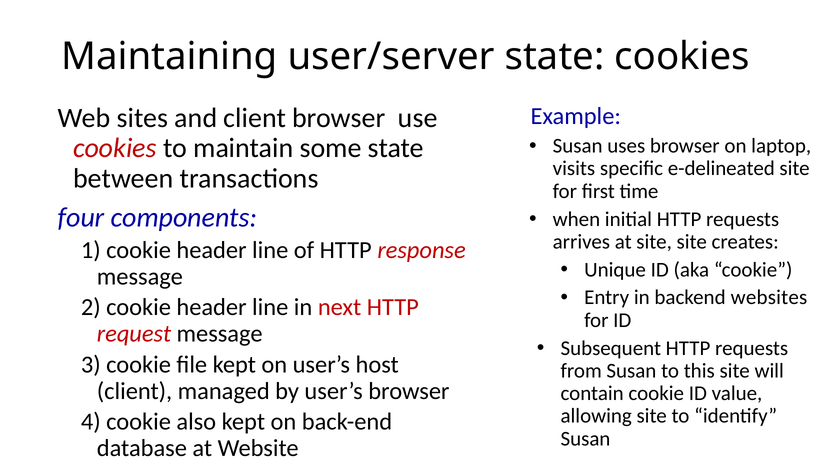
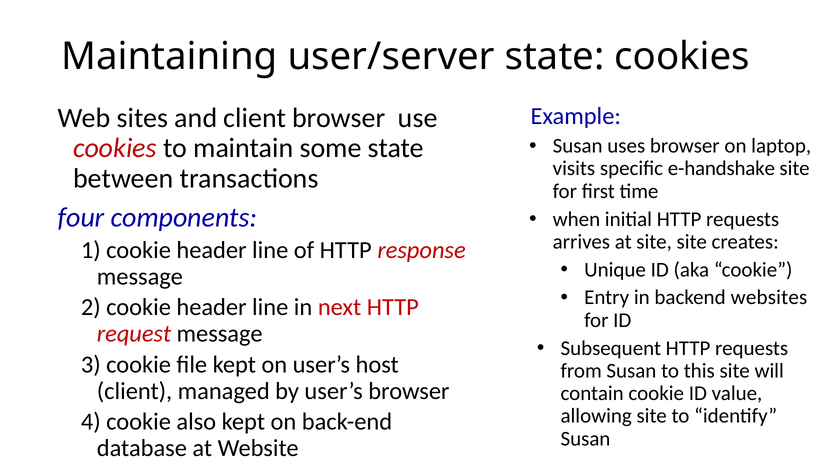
e-delineated: e-delineated -> e-handshake
